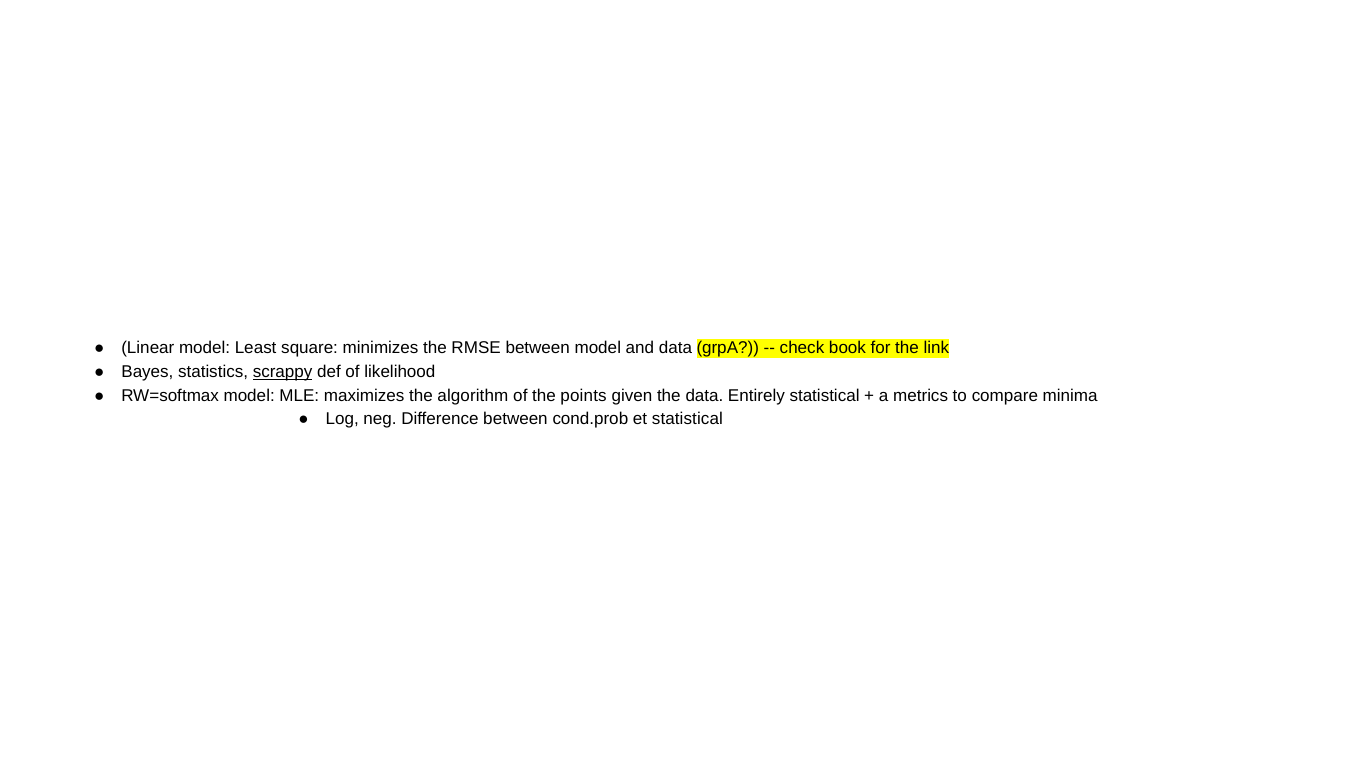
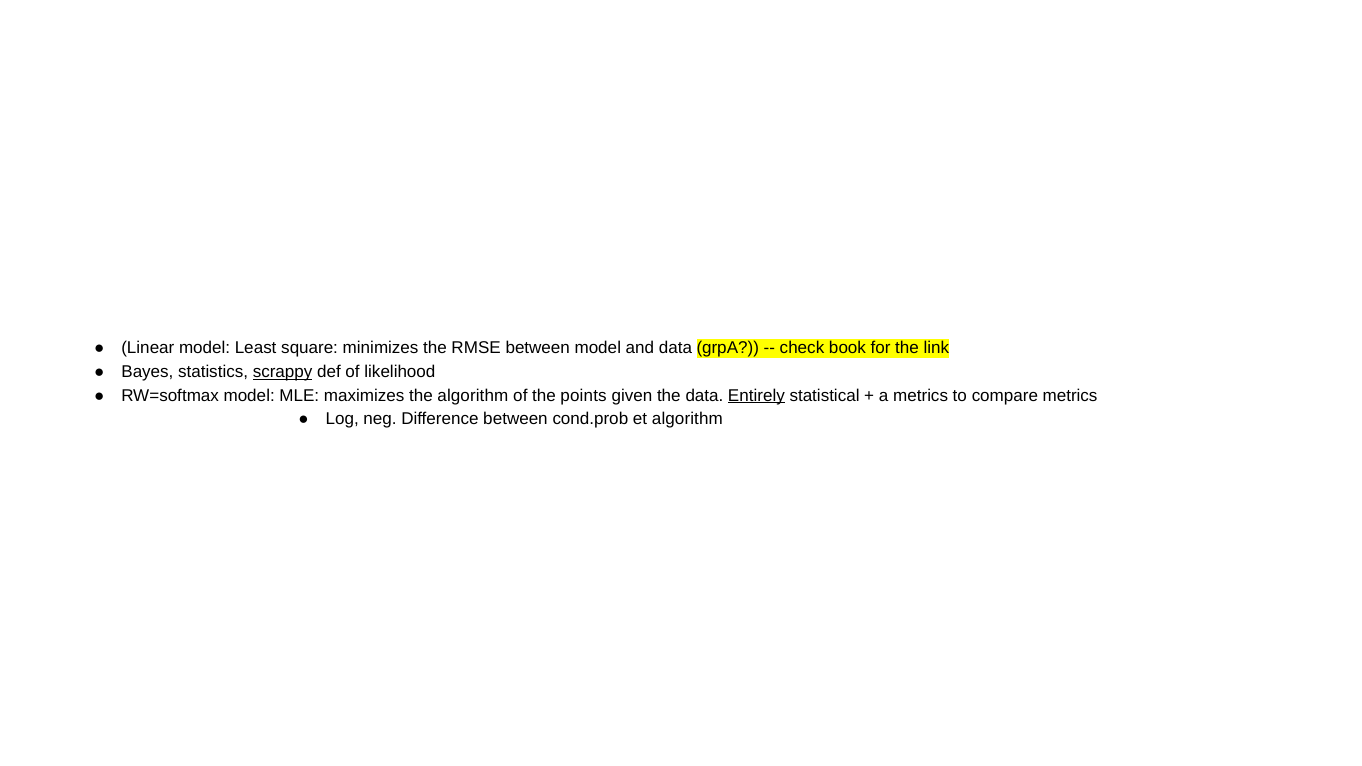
Entirely underline: none -> present
compare minima: minima -> metrics
et statistical: statistical -> algorithm
